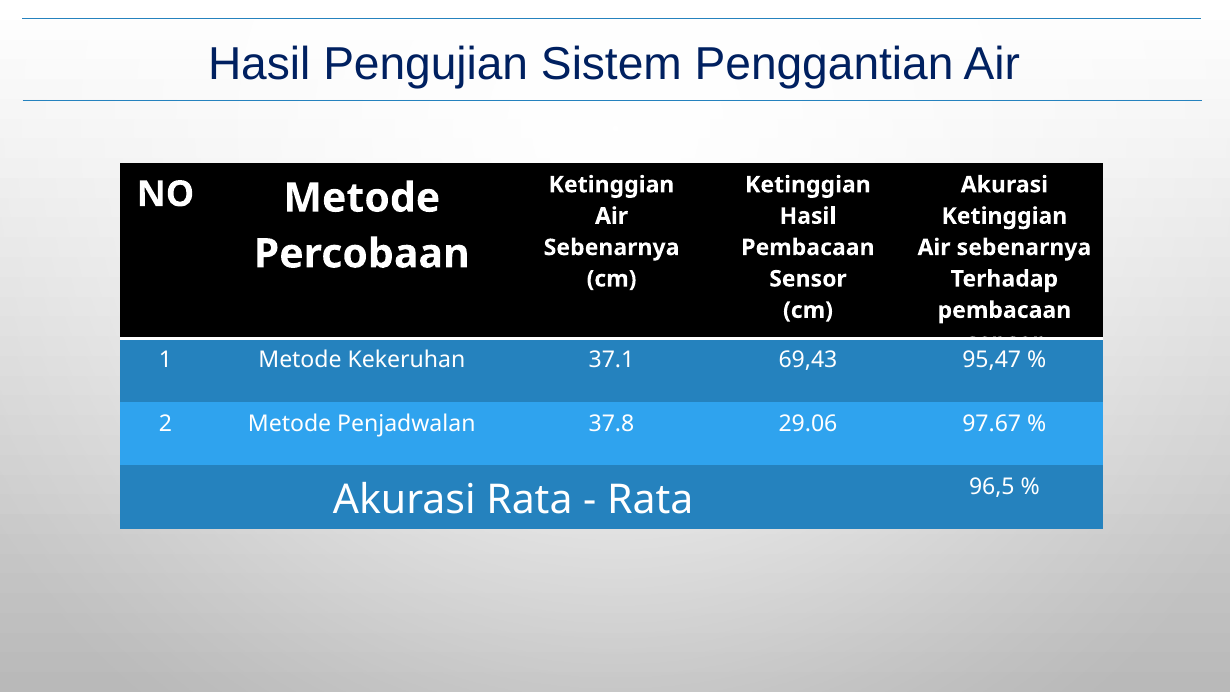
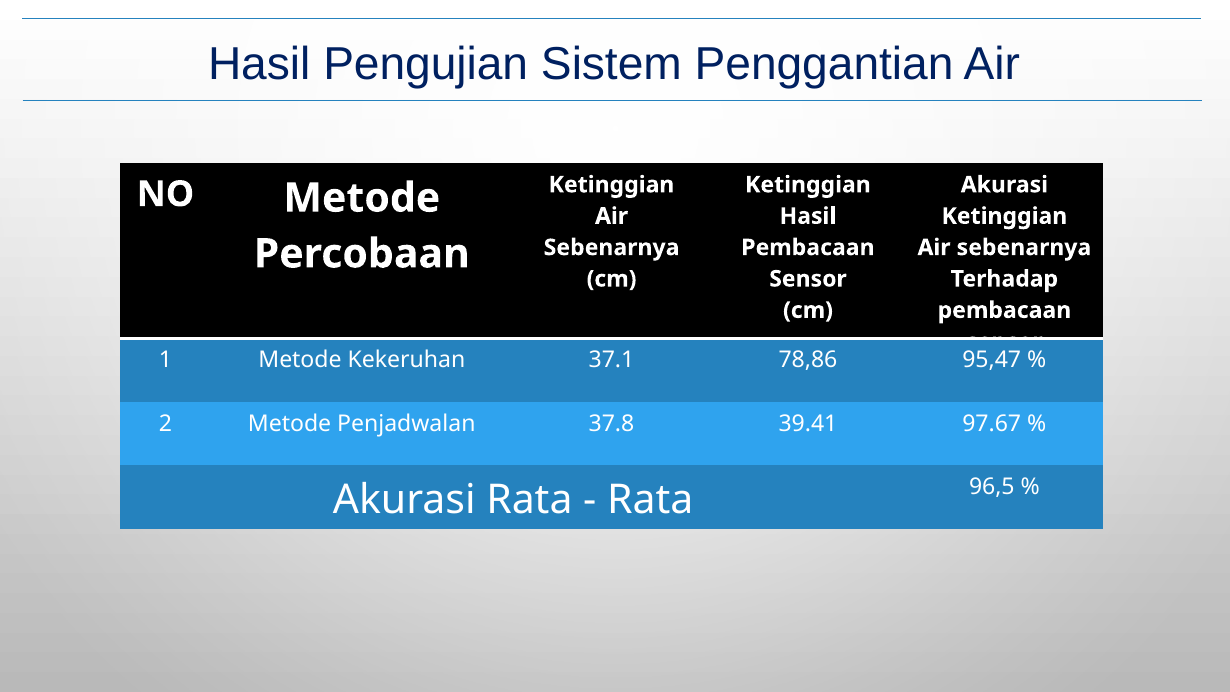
69,43: 69,43 -> 78,86
29.06: 29.06 -> 39.41
